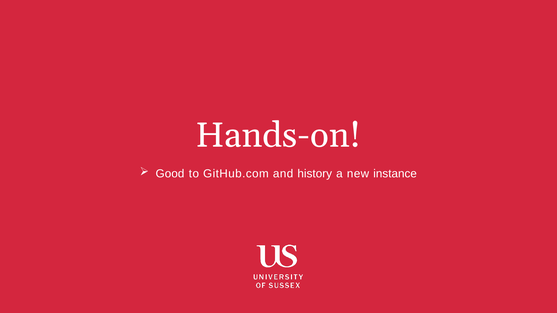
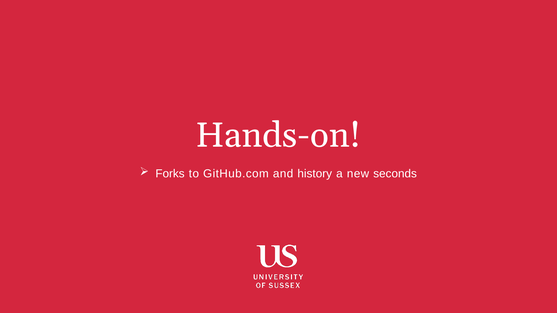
Good: Good -> Forks
instance: instance -> seconds
